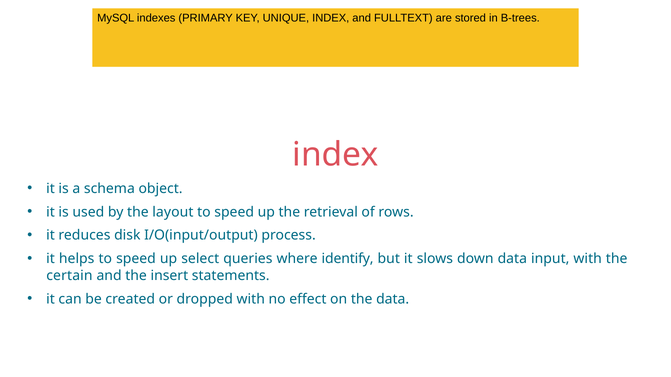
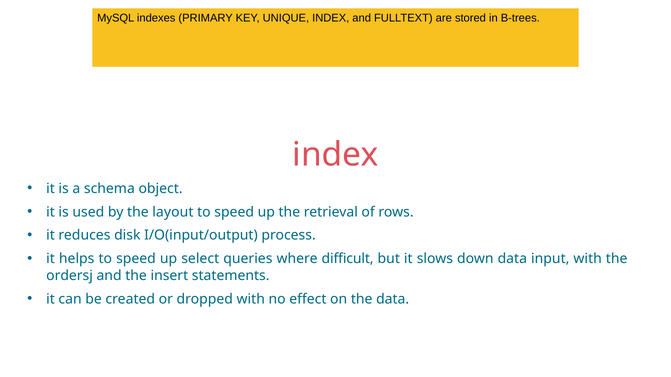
identify: identify -> difficult
certain: certain -> ordersj
